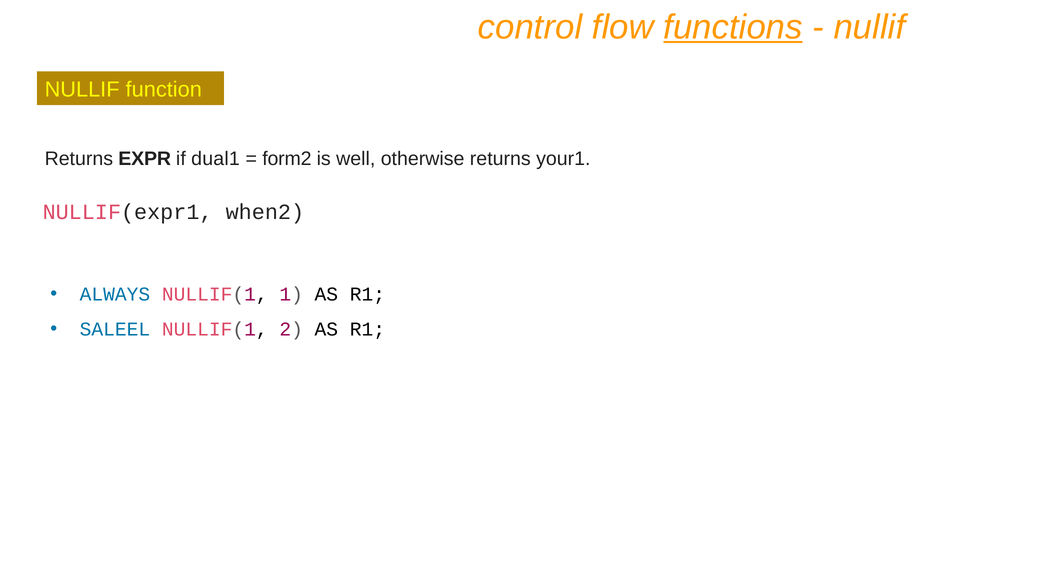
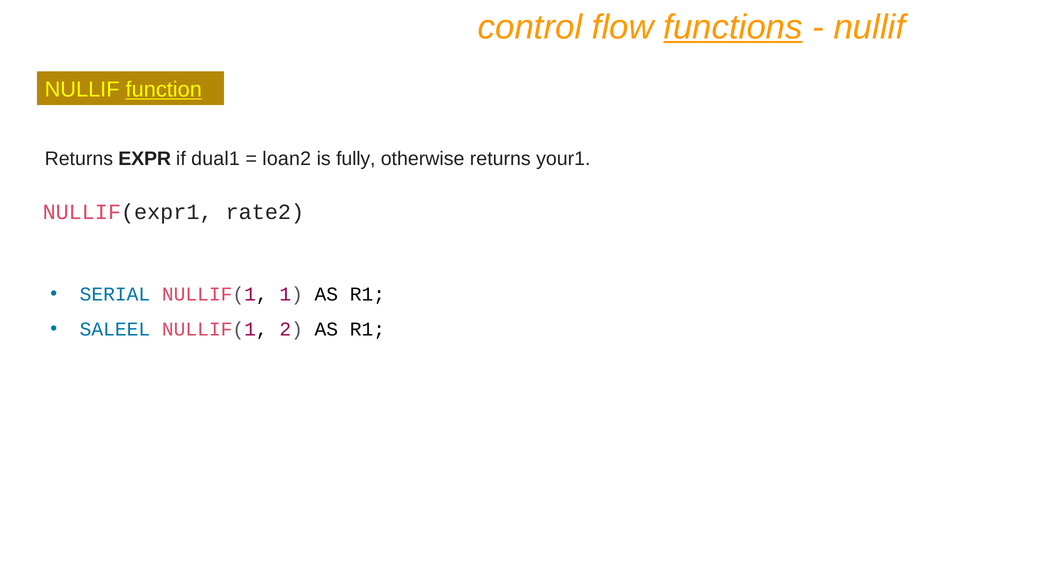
function underline: none -> present
form2: form2 -> loan2
well: well -> fully
when2: when2 -> rate2
ALWAYS: ALWAYS -> SERIAL
